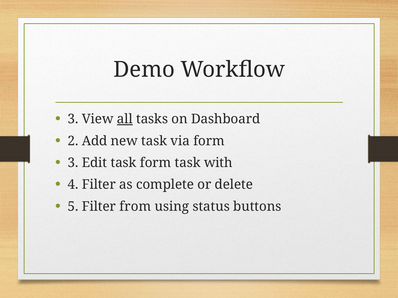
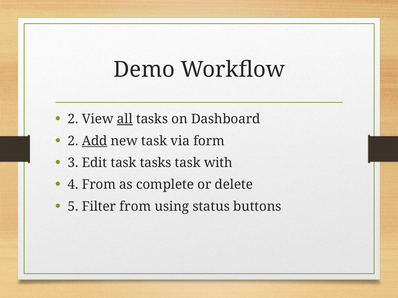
3 at (73, 119): 3 -> 2
Add underline: none -> present
task form: form -> tasks
4 Filter: Filter -> From
